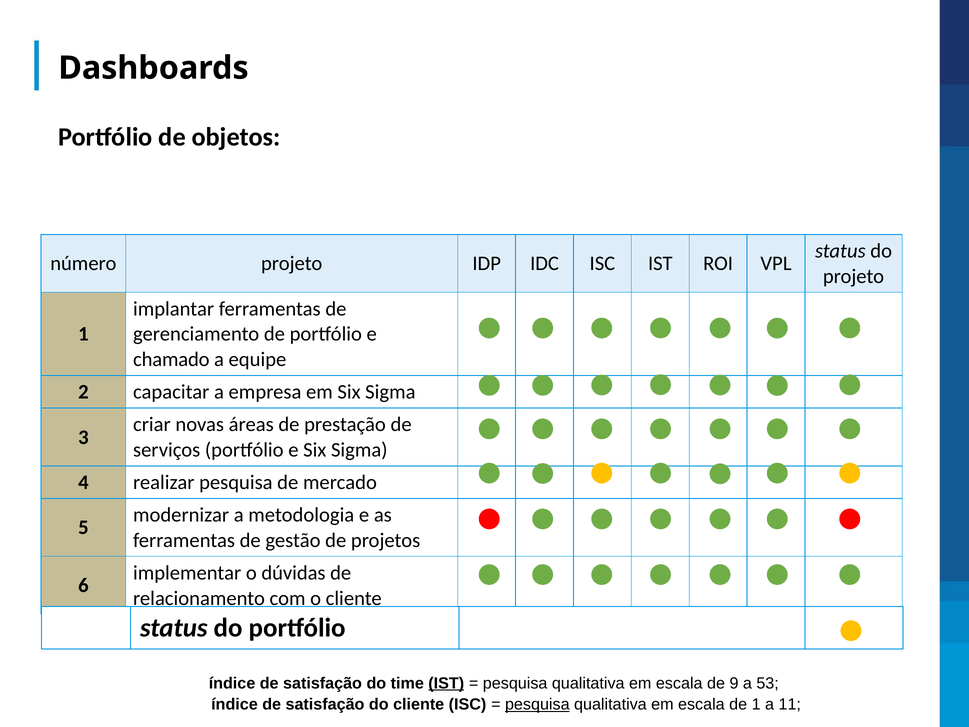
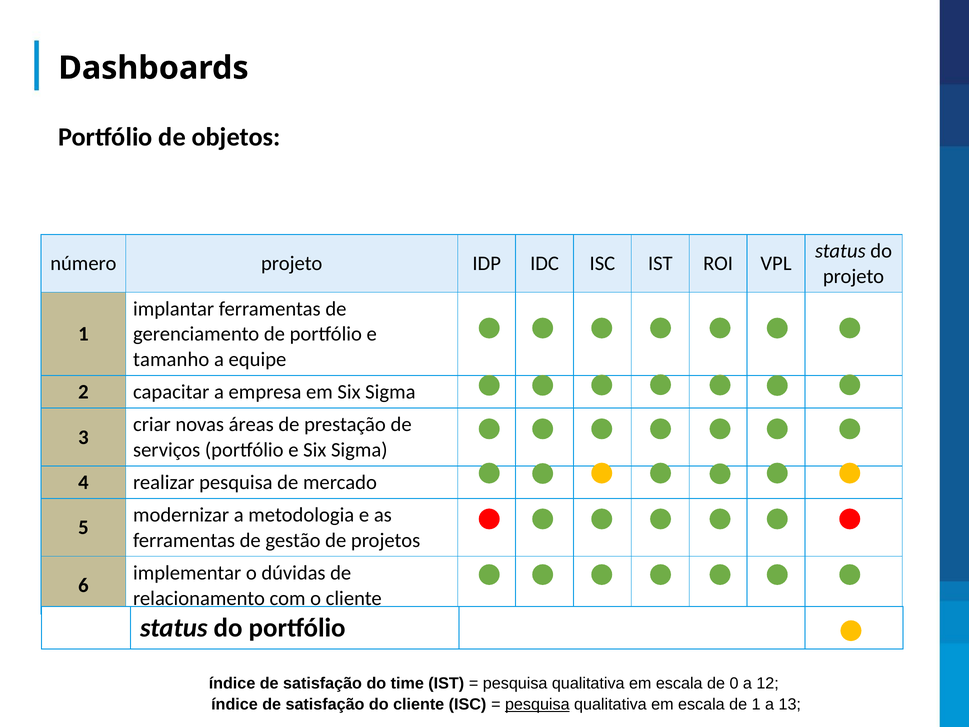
chamado: chamado -> tamanho
IST at (446, 683) underline: present -> none
9: 9 -> 0
53: 53 -> 12
11: 11 -> 13
